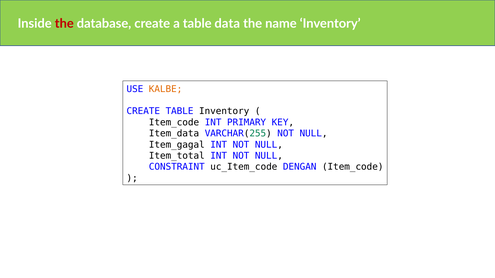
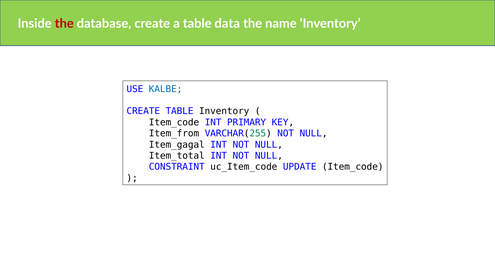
KALBE colour: orange -> blue
Item_data: Item_data -> Item_from
DENGAN: DENGAN -> UPDATE
